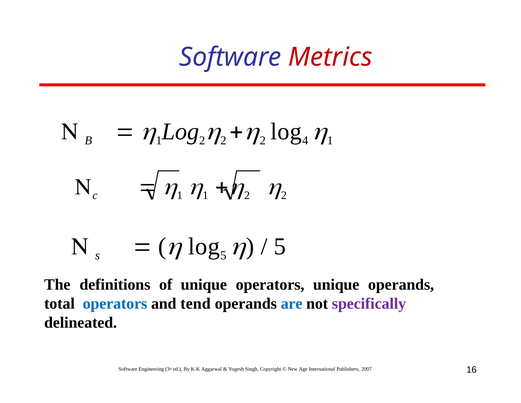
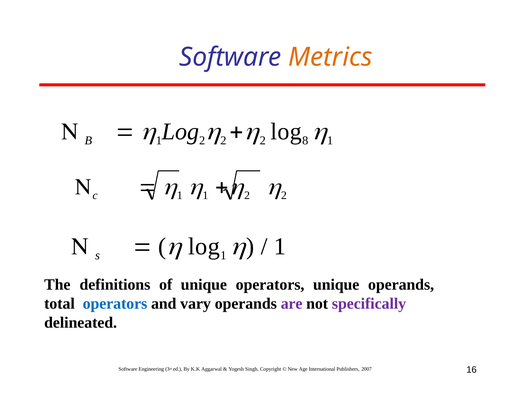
Metrics colour: red -> orange
4: 4 -> 8
5 at (280, 246): 5 -> 1
5 at (223, 255): 5 -> 1
tend: tend -> vary
are colour: blue -> purple
